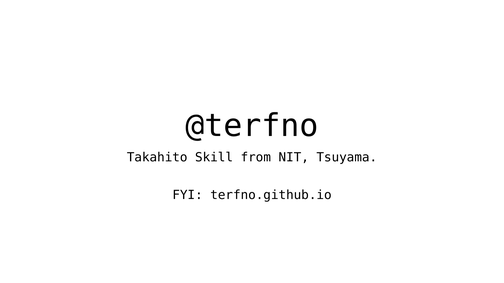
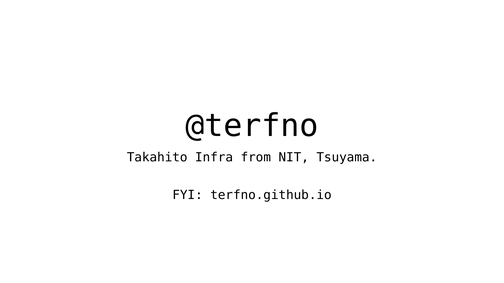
Skill: Skill -> Infra
